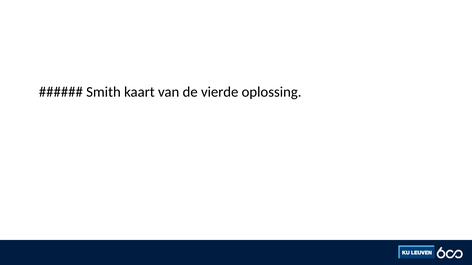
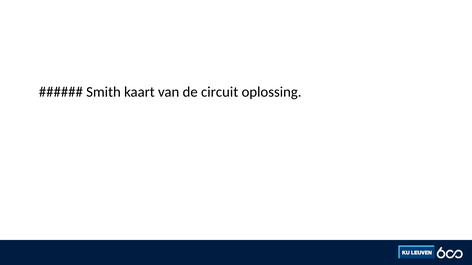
vierde: vierde -> circuit
